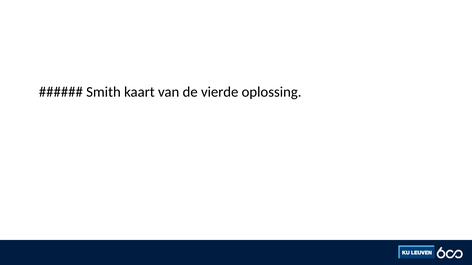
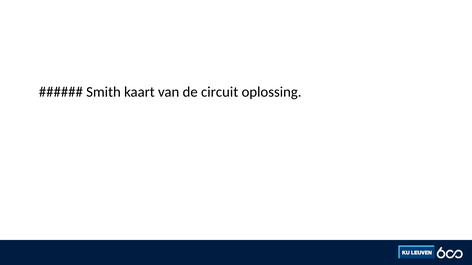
vierde: vierde -> circuit
